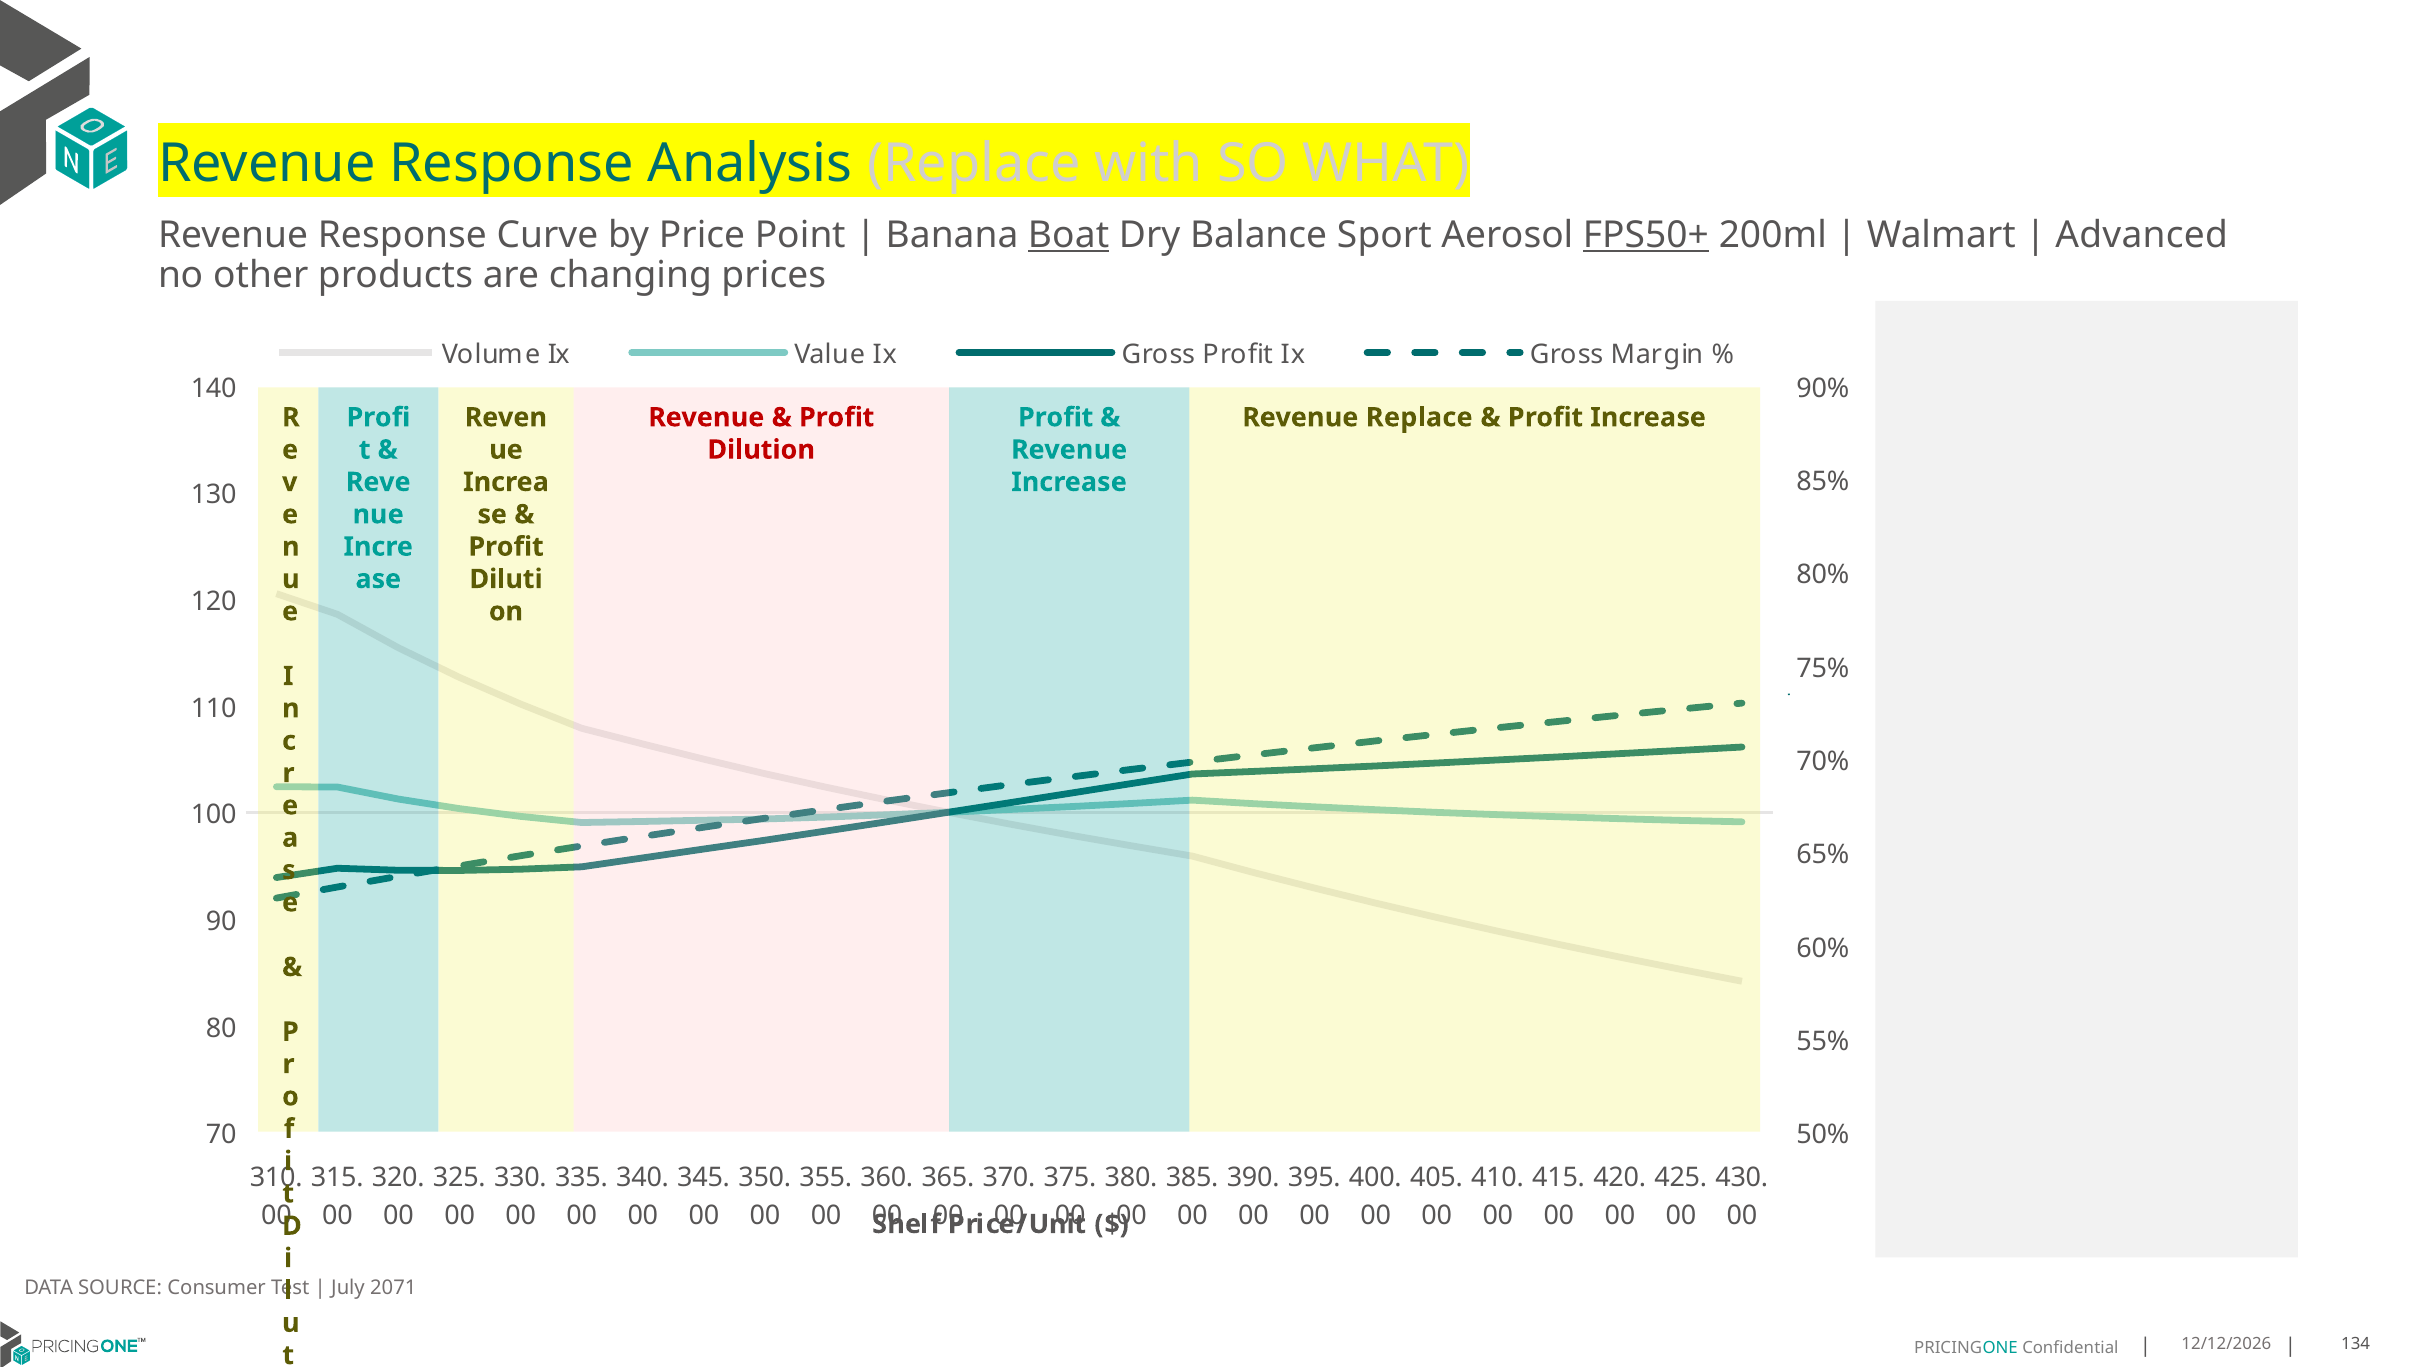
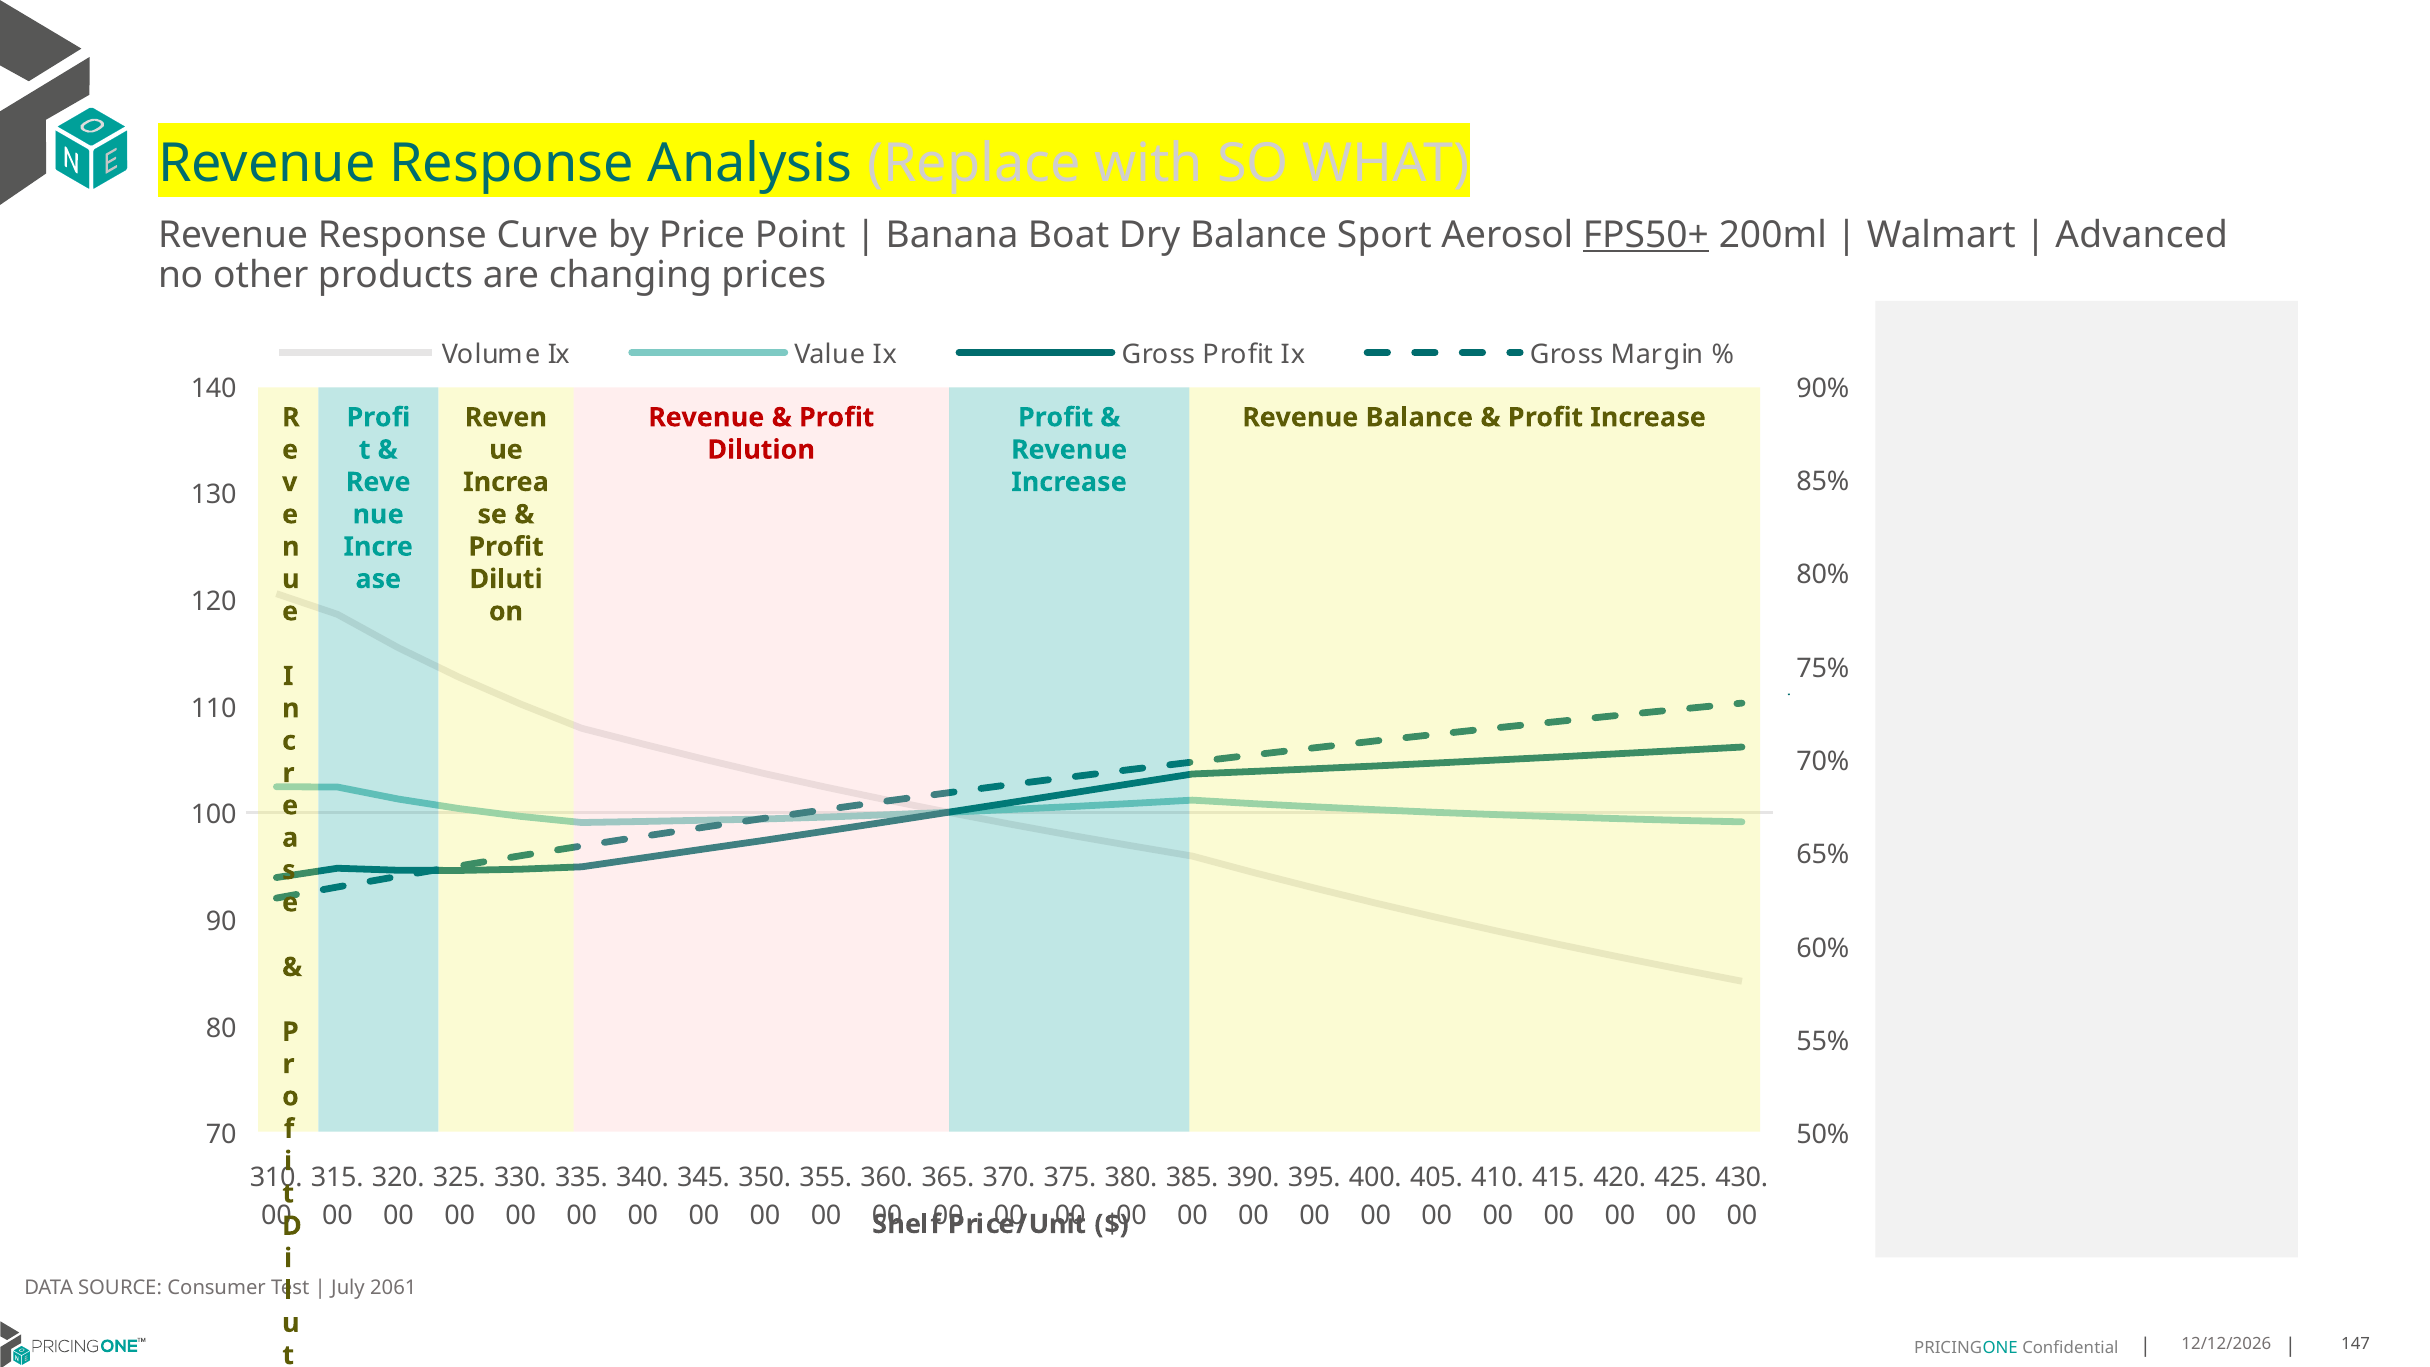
Boat underline: present -> none
Revenue Replace: Replace -> Balance
2071: 2071 -> 2061
134: 134 -> 147
